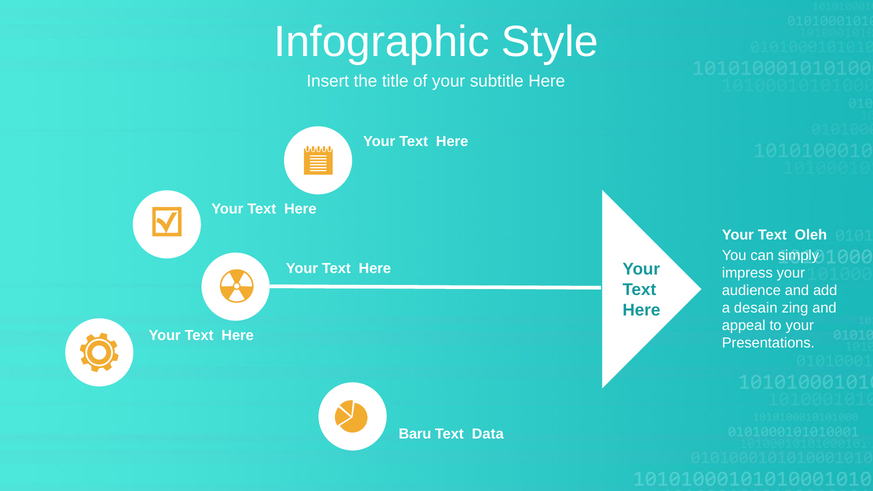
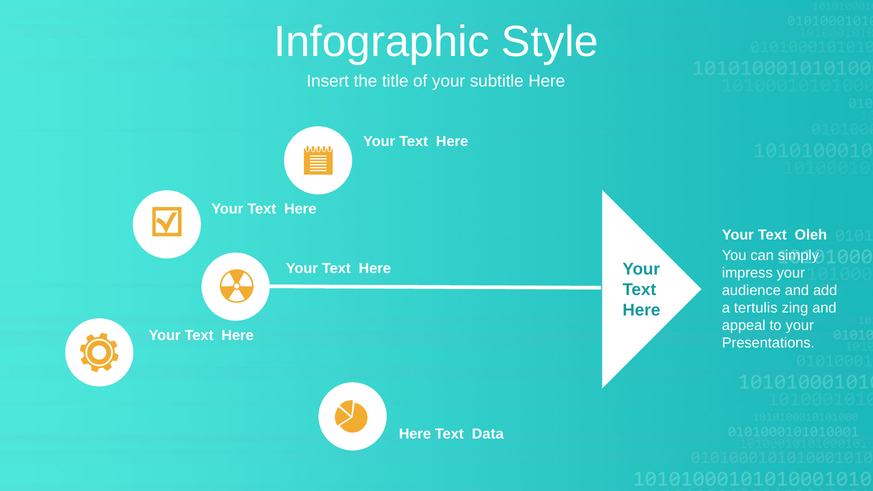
desain: desain -> tertulis
Baru at (415, 434): Baru -> Here
